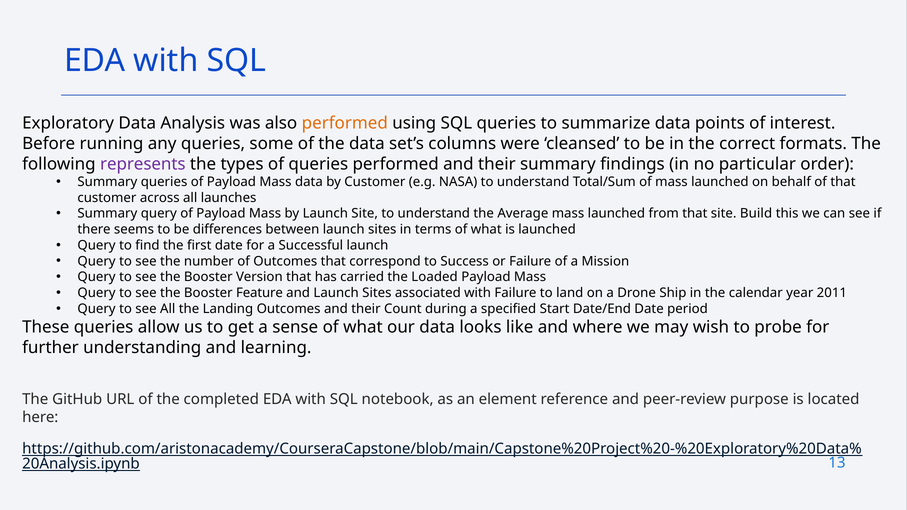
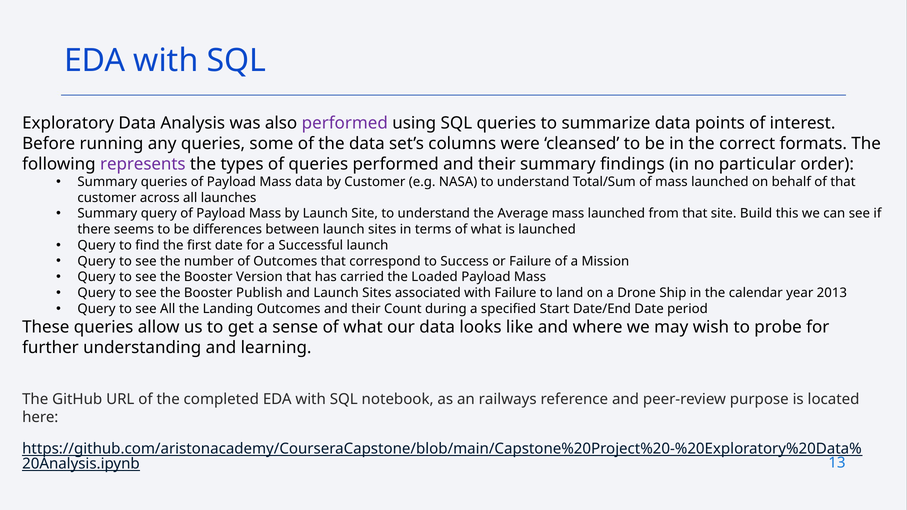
performed at (345, 123) colour: orange -> purple
Feature: Feature -> Publish
2011: 2011 -> 2013
element: element -> railways
